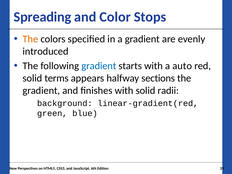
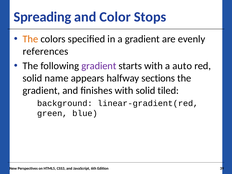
introduced: introduced -> references
gradient at (99, 66) colour: blue -> purple
terms: terms -> name
radii: radii -> tiled
